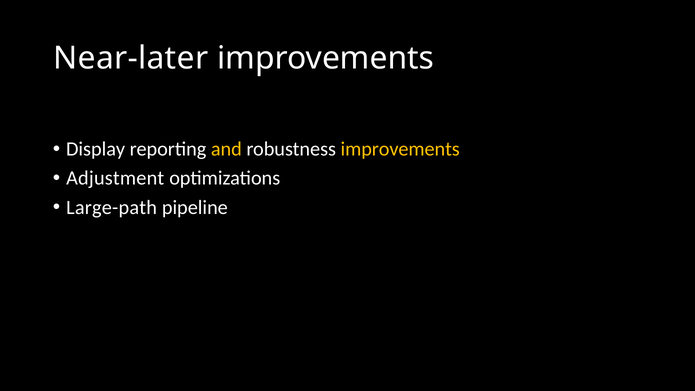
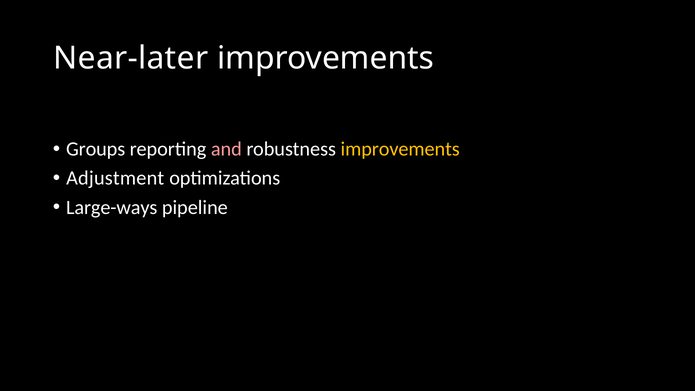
Display: Display -> Groups
and colour: yellow -> pink
Large-path: Large-path -> Large-ways
